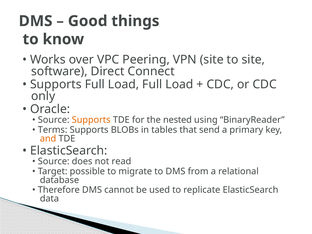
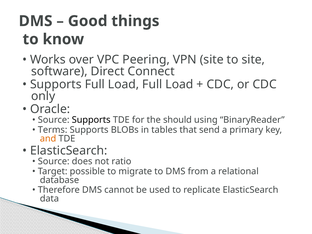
Supports at (91, 120) colour: orange -> black
nested: nested -> should
read: read -> ratio
